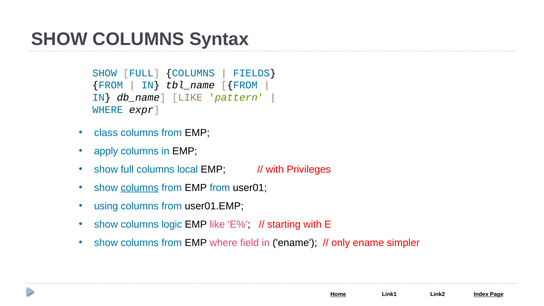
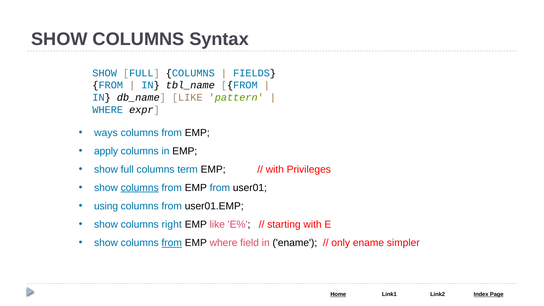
class: class -> ways
local: local -> term
logic: logic -> right
from at (172, 243) underline: none -> present
